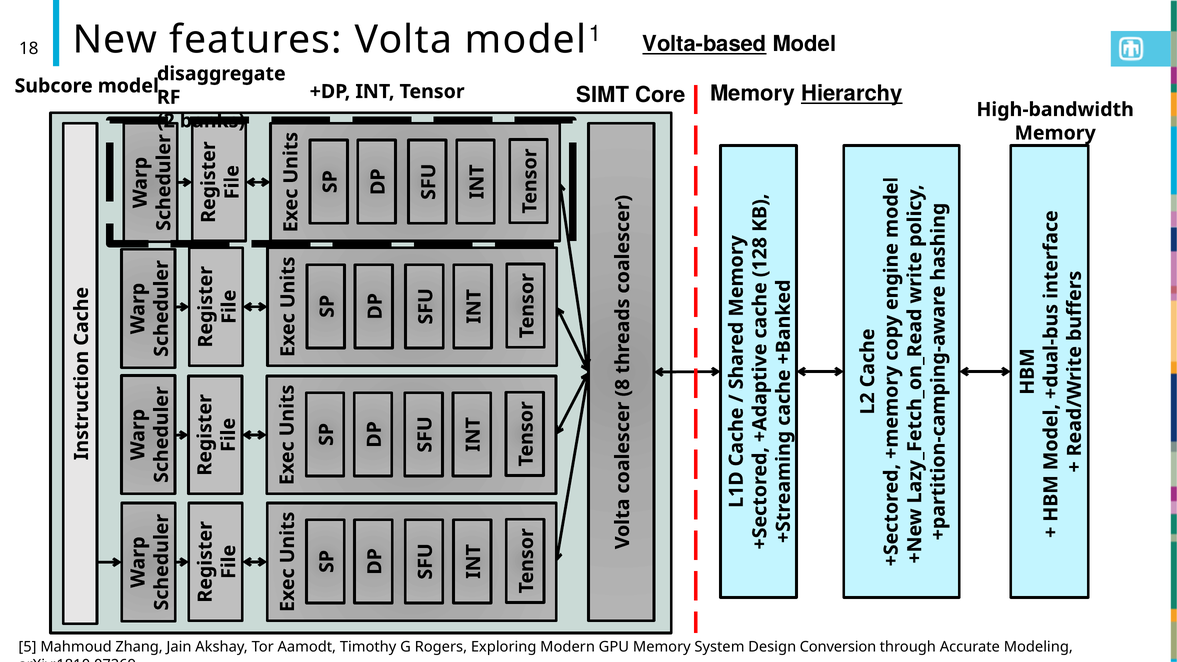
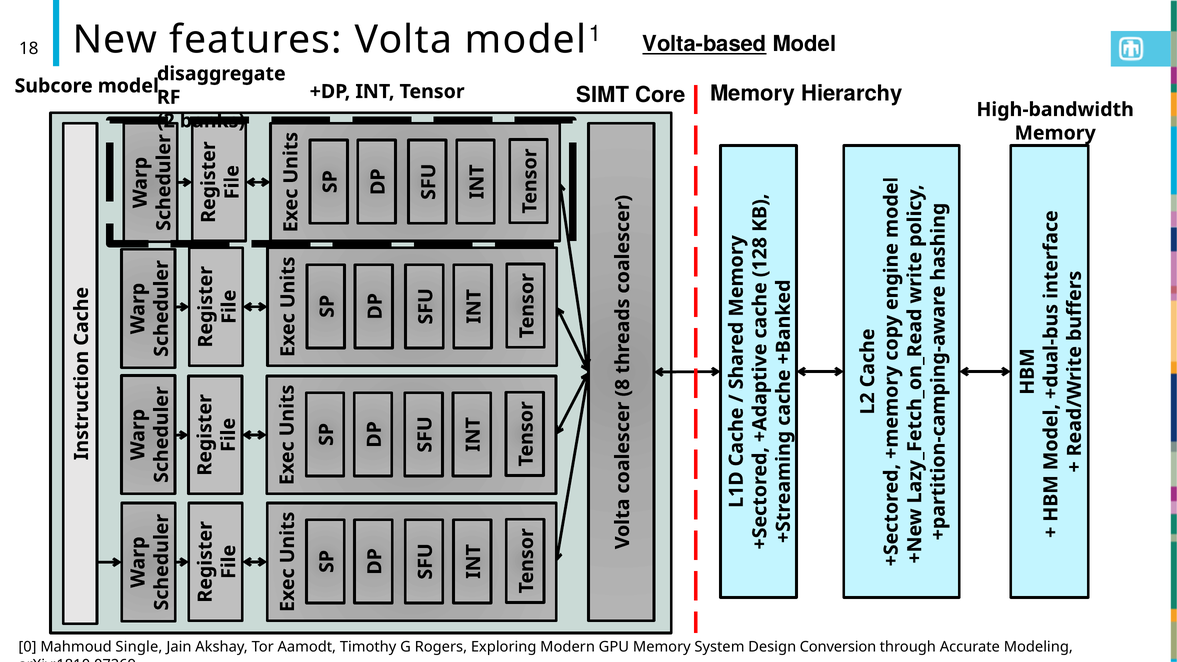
Hierarchy underline: present -> none
5: 5 -> 0
Zhang: Zhang -> Single
